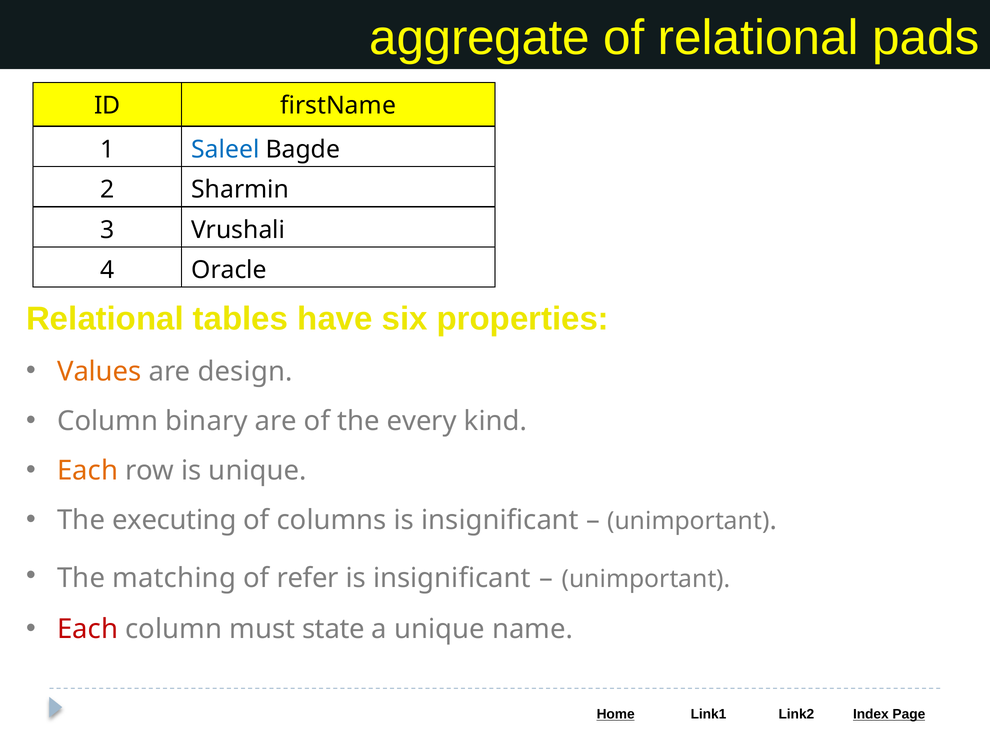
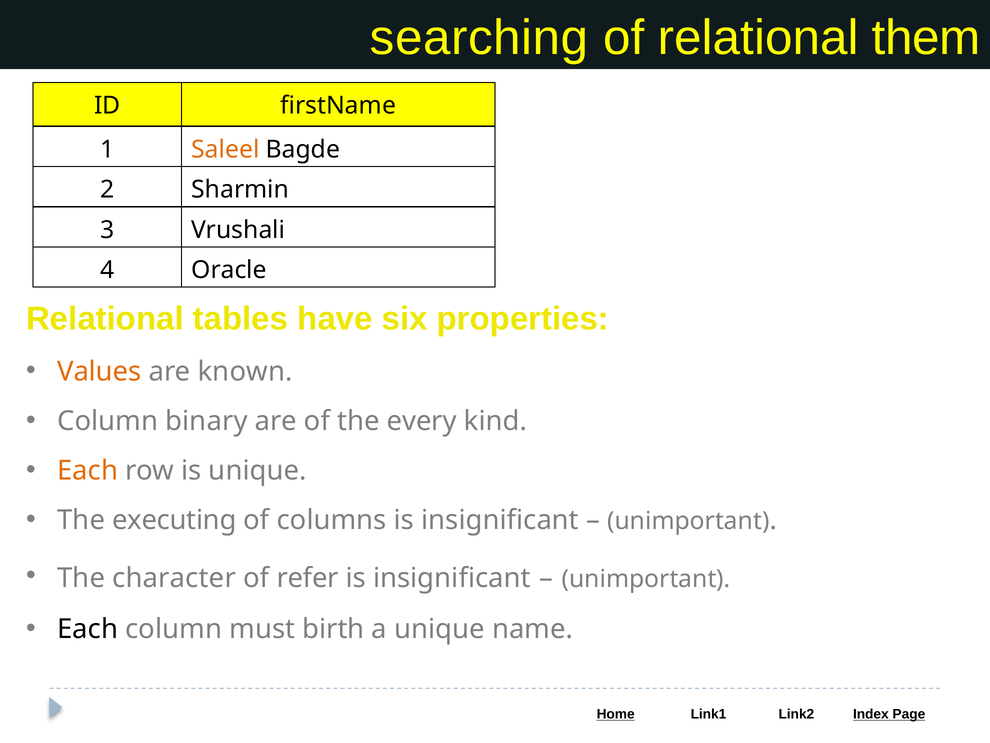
aggregate: aggregate -> searching
pads: pads -> them
Saleel colour: blue -> orange
design: design -> known
matching: matching -> character
Each at (88, 629) colour: red -> black
state: state -> birth
